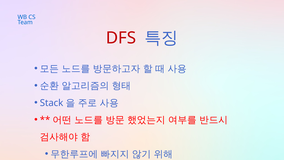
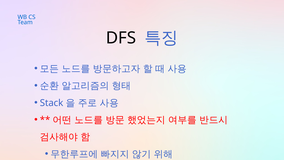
DFS colour: red -> black
